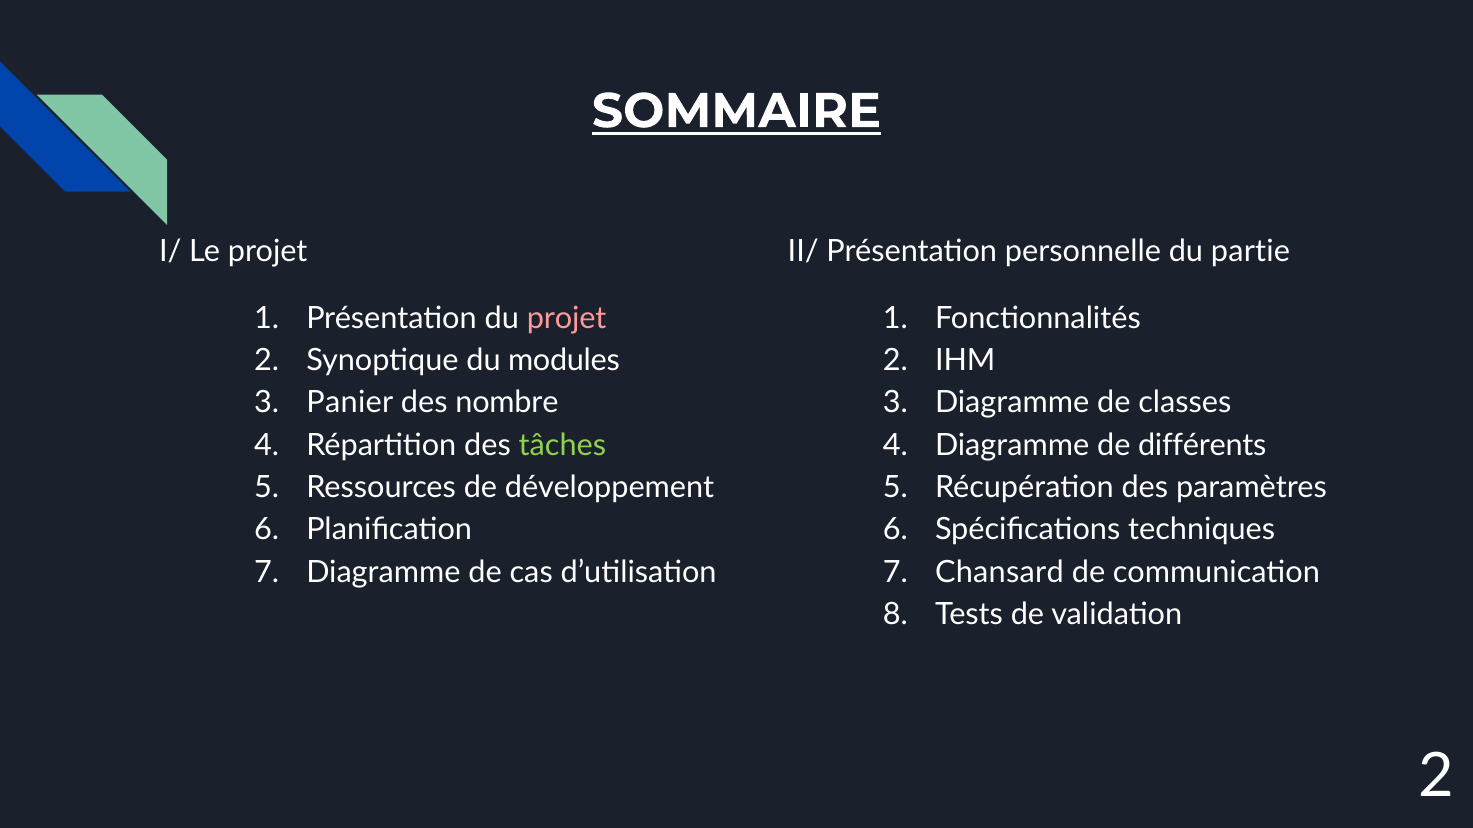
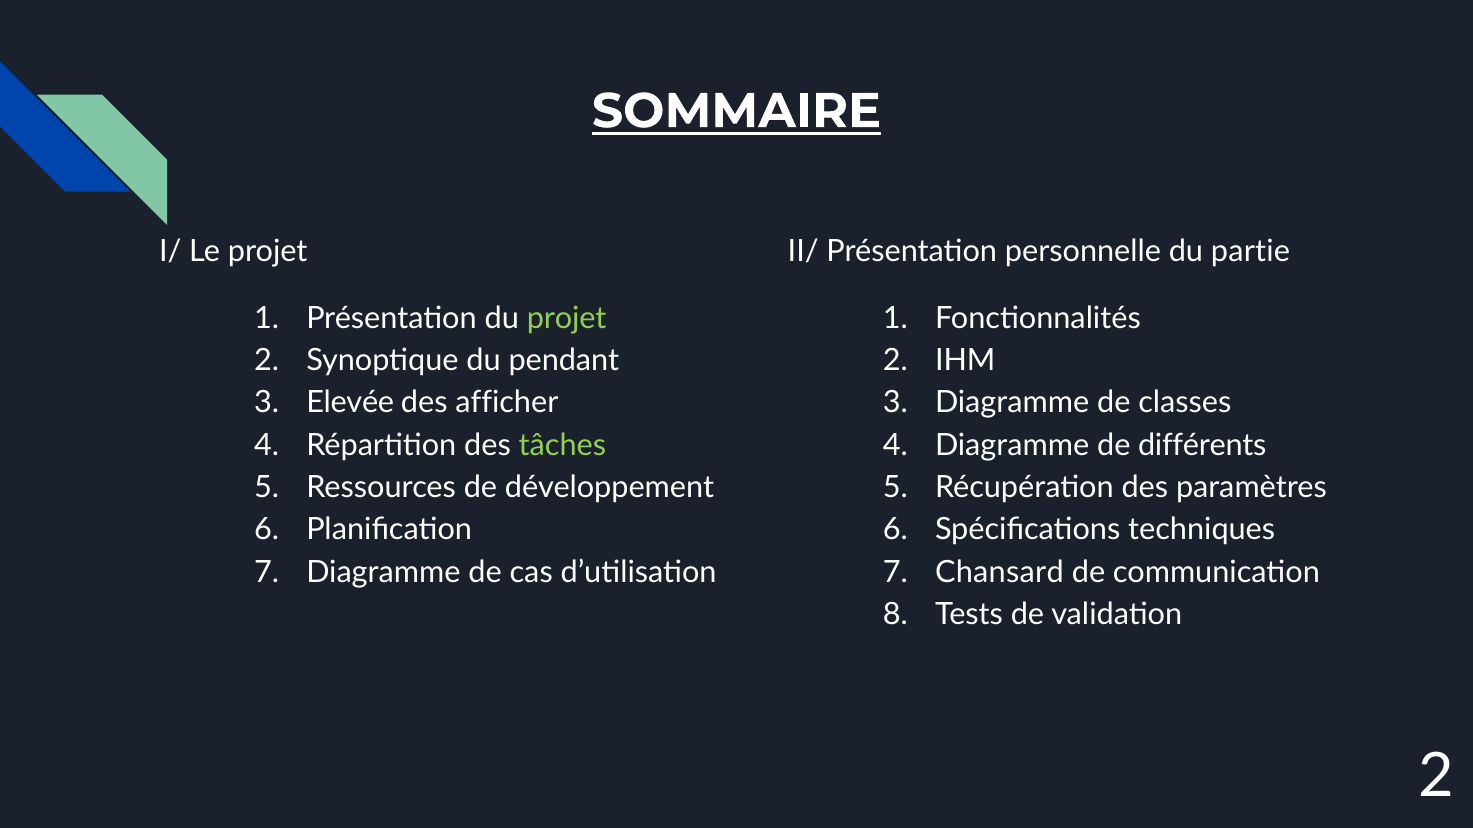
projet at (567, 318) colour: pink -> light green
modules: modules -> pendant
Panier: Panier -> Elevée
nombre: nombre -> afficher
